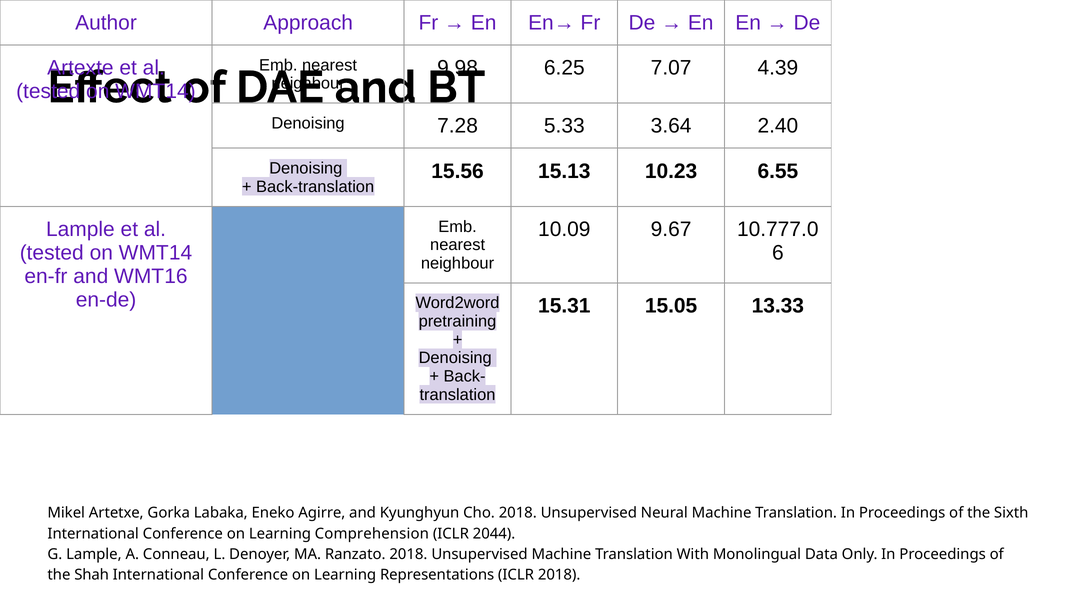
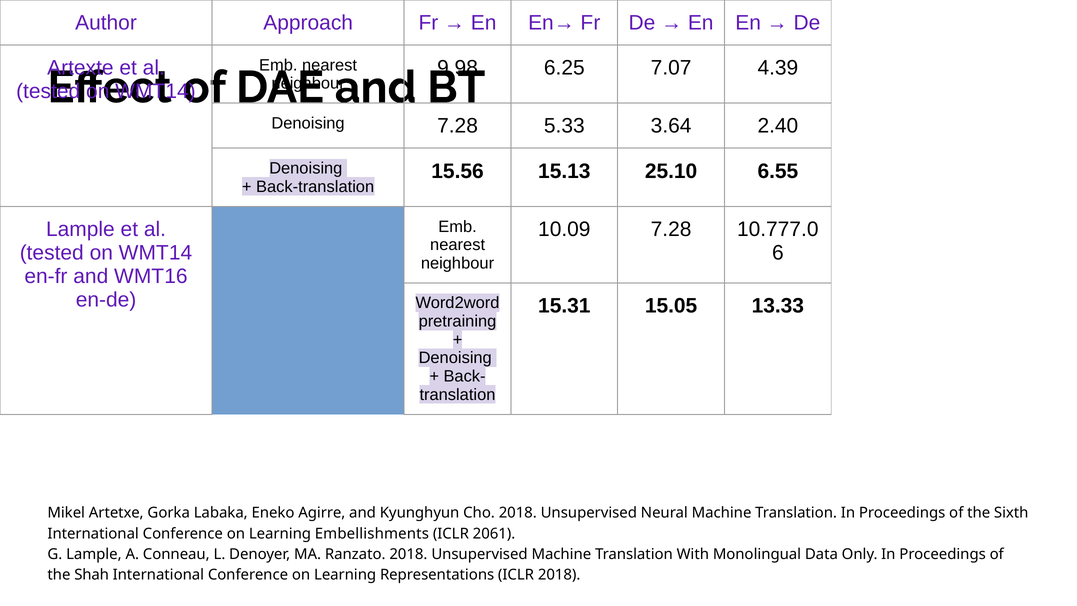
10.23: 10.23 -> 25.10
10.09 9.67: 9.67 -> 7.28
Comprehension: Comprehension -> Embellishments
2044: 2044 -> 2061
